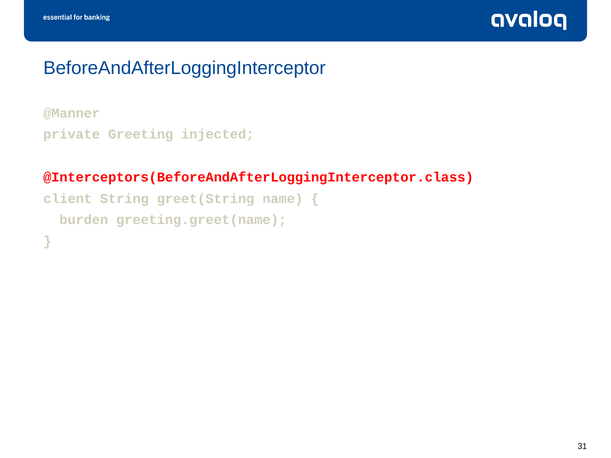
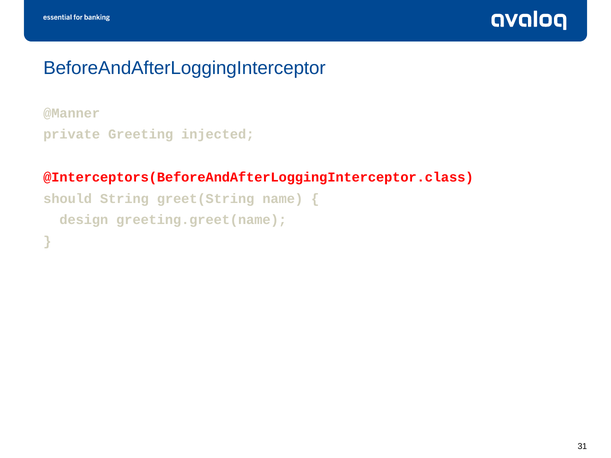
client: client -> should
burden: burden -> design
